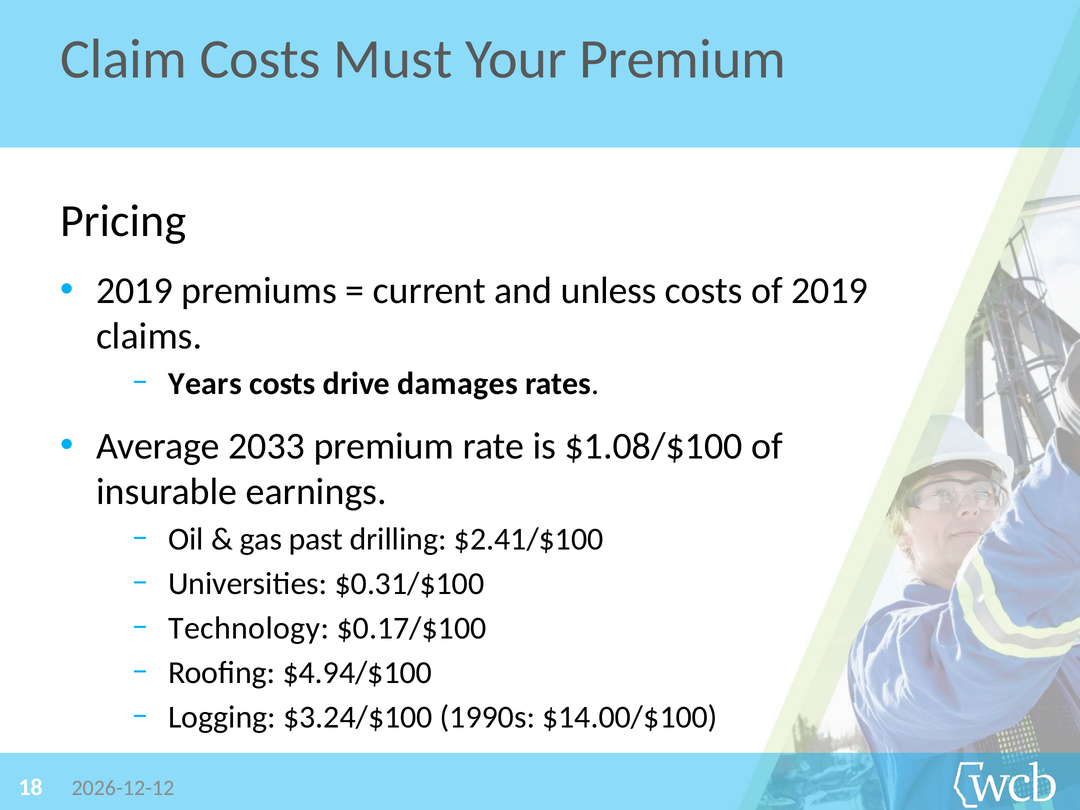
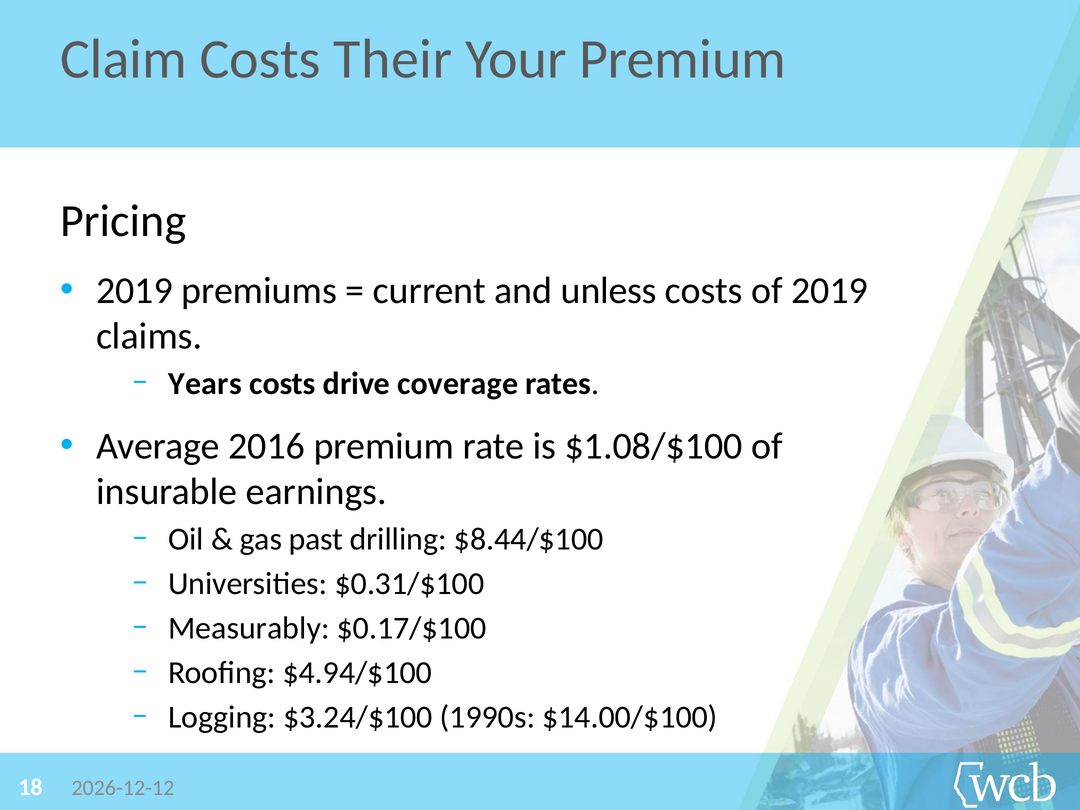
Must: Must -> Their
damages: damages -> coverage
2033: 2033 -> 2016
$2.41/$100: $2.41/$100 -> $8.44/$100
Technology: Technology -> Measurably
